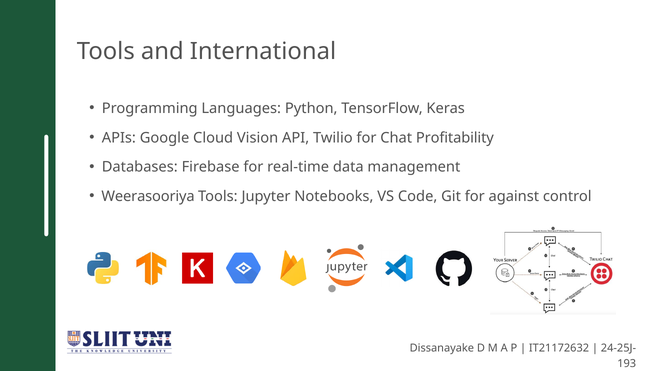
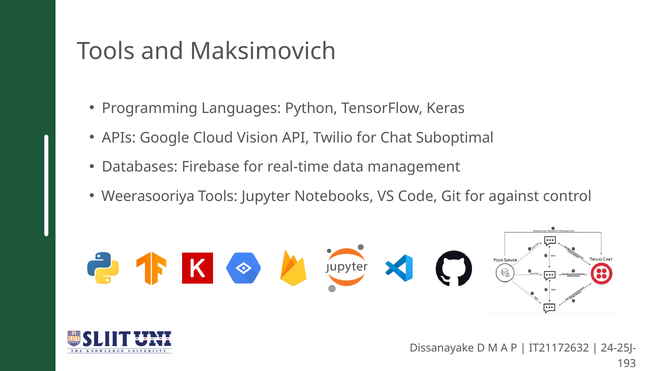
International: International -> Maksimovich
Profitability: Profitability -> Suboptimal
